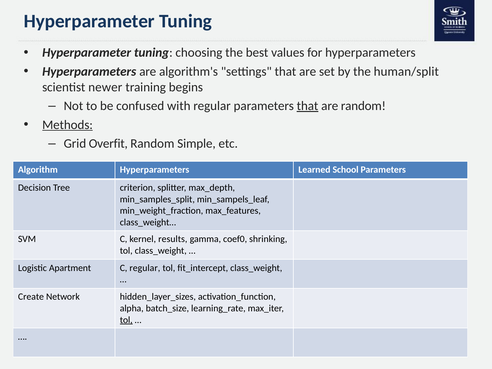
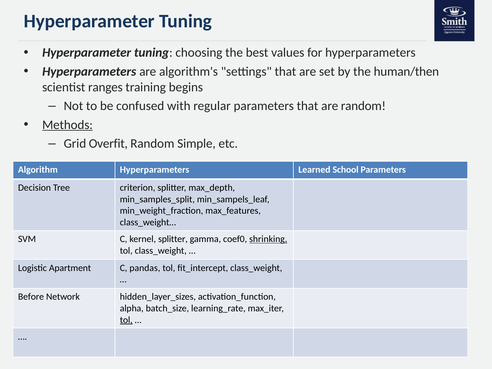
human/split: human/split -> human/then
newer: newer -> ranges
that at (308, 106) underline: present -> none
kernel results: results -> splitter
shrinking underline: none -> present
C regular: regular -> pandas
Create: Create -> Before
